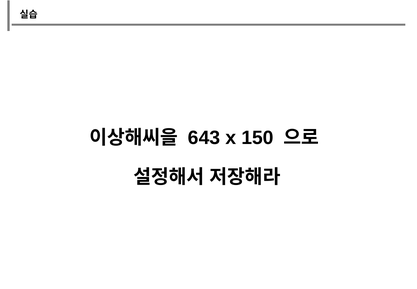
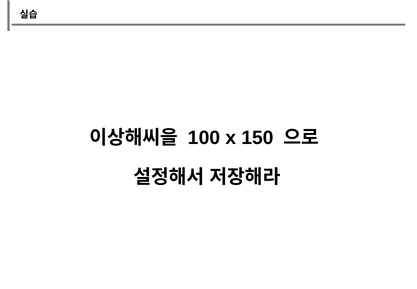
643: 643 -> 100
